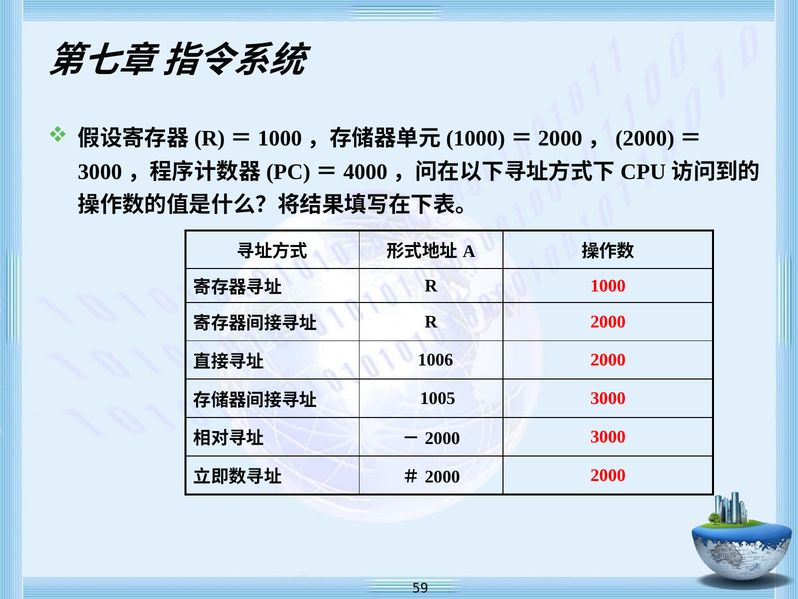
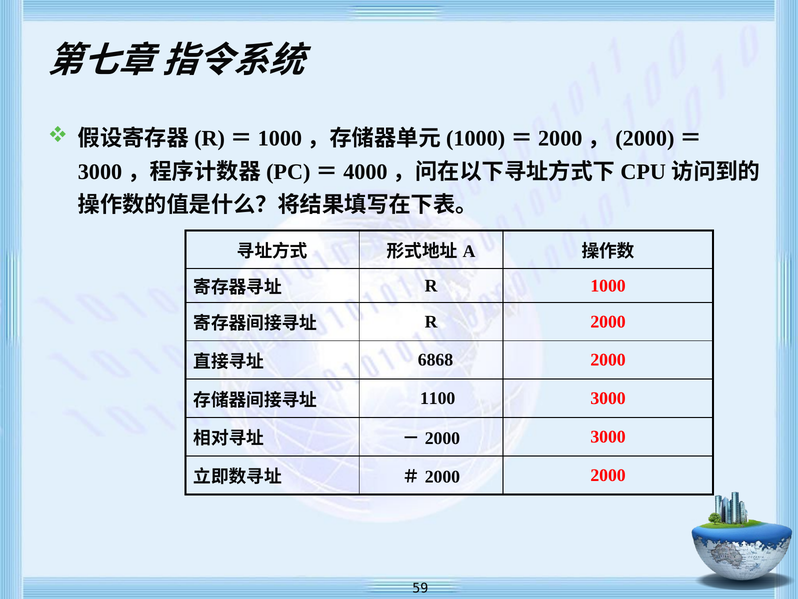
1006: 1006 -> 6868
1005: 1005 -> 1100
